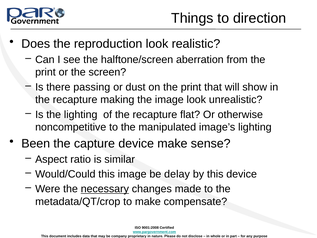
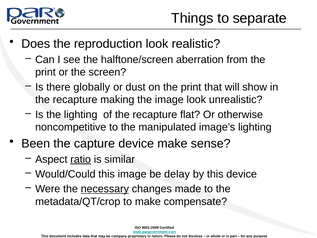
direction: direction -> separate
passing: passing -> globally
ratio underline: none -> present
